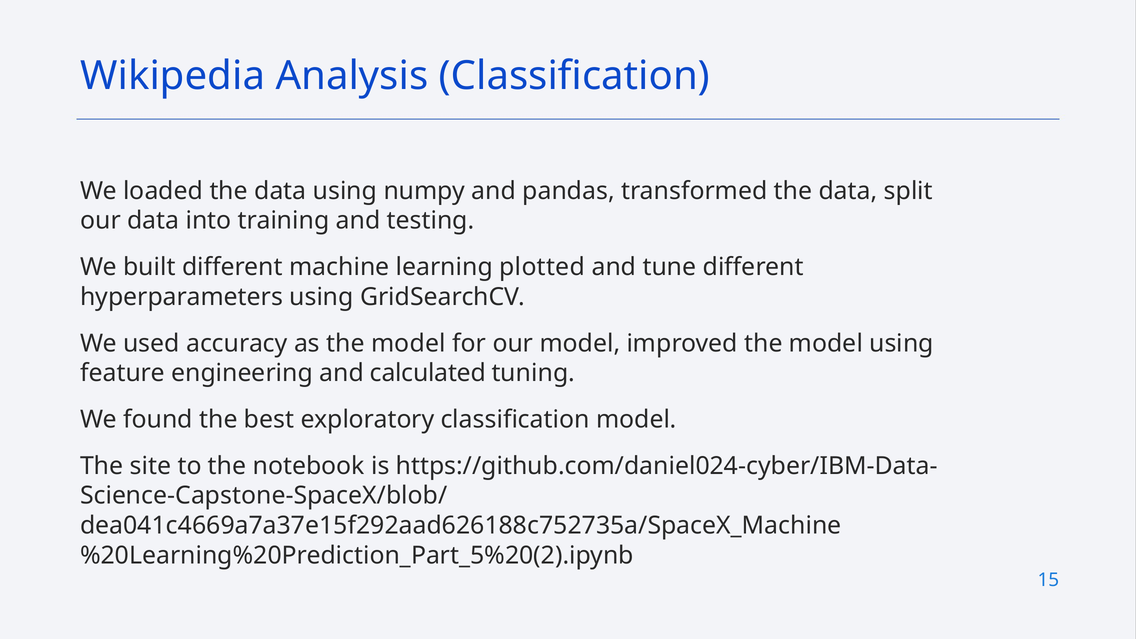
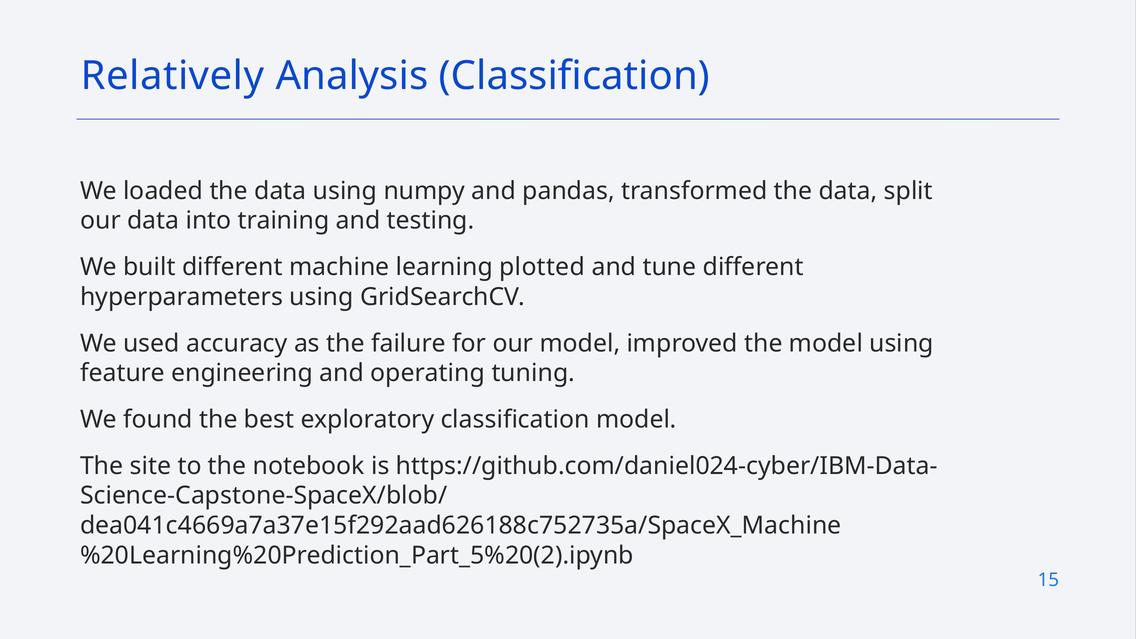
Wikipedia: Wikipedia -> Relatively
as the model: model -> failure
calculated: calculated -> operating
